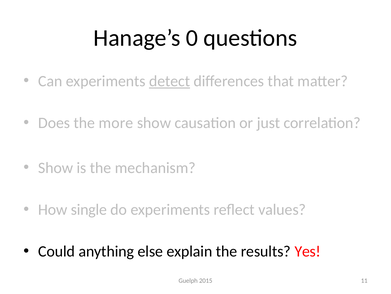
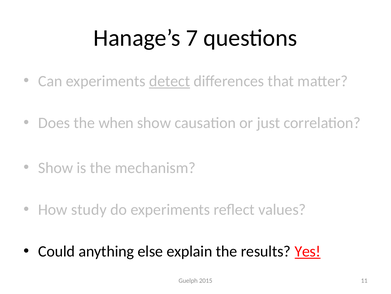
0: 0 -> 7
more: more -> when
single: single -> study
Yes underline: none -> present
